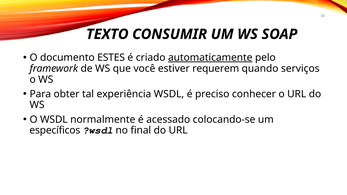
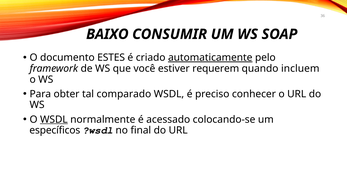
TEXTO: TEXTO -> BAIXO
serviços: serviços -> incluem
experiência: experiência -> comparado
WSDL at (54, 120) underline: none -> present
